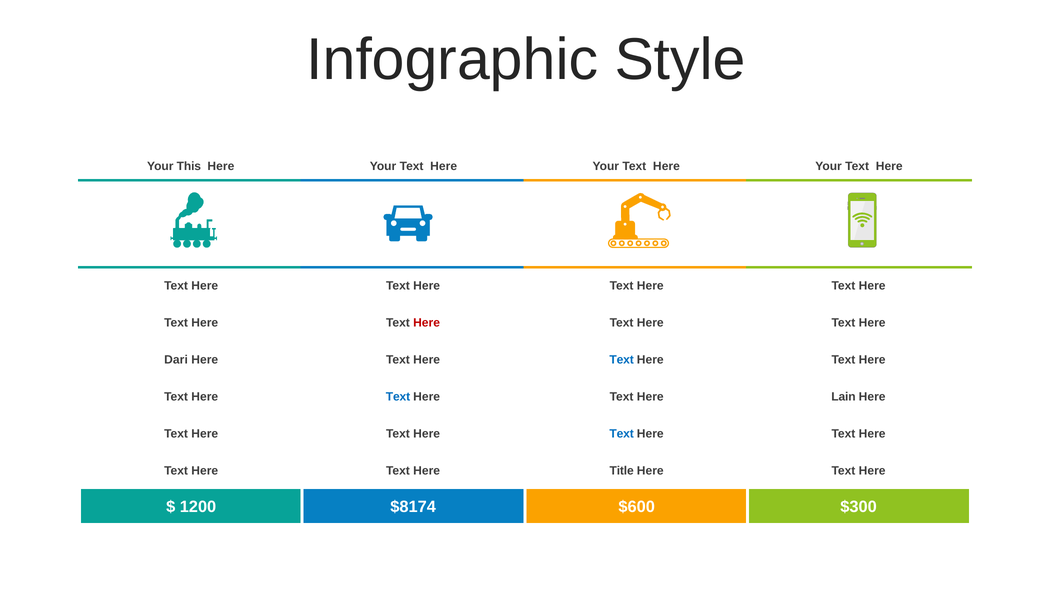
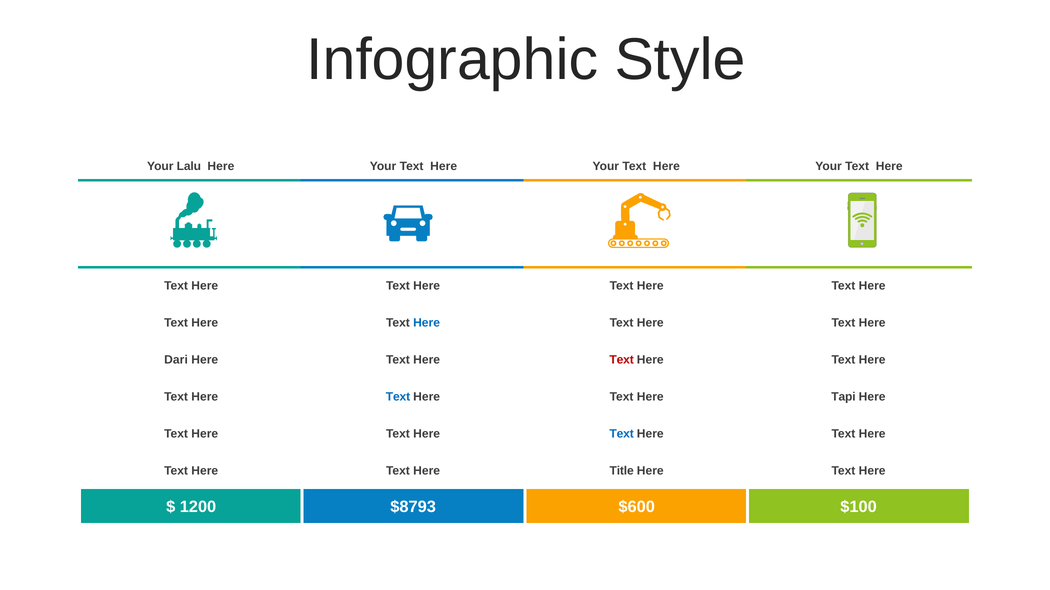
This: This -> Lalu
Here at (427, 323) colour: red -> blue
Text at (622, 360) colour: blue -> red
Lain: Lain -> Tapi
$8174: $8174 -> $8793
$300: $300 -> $100
